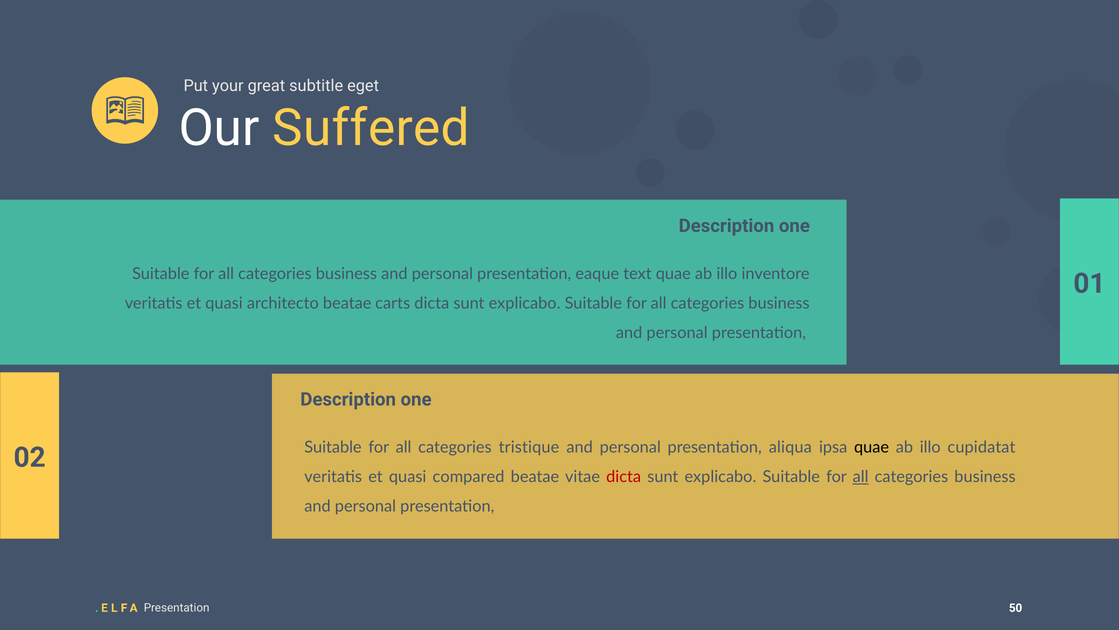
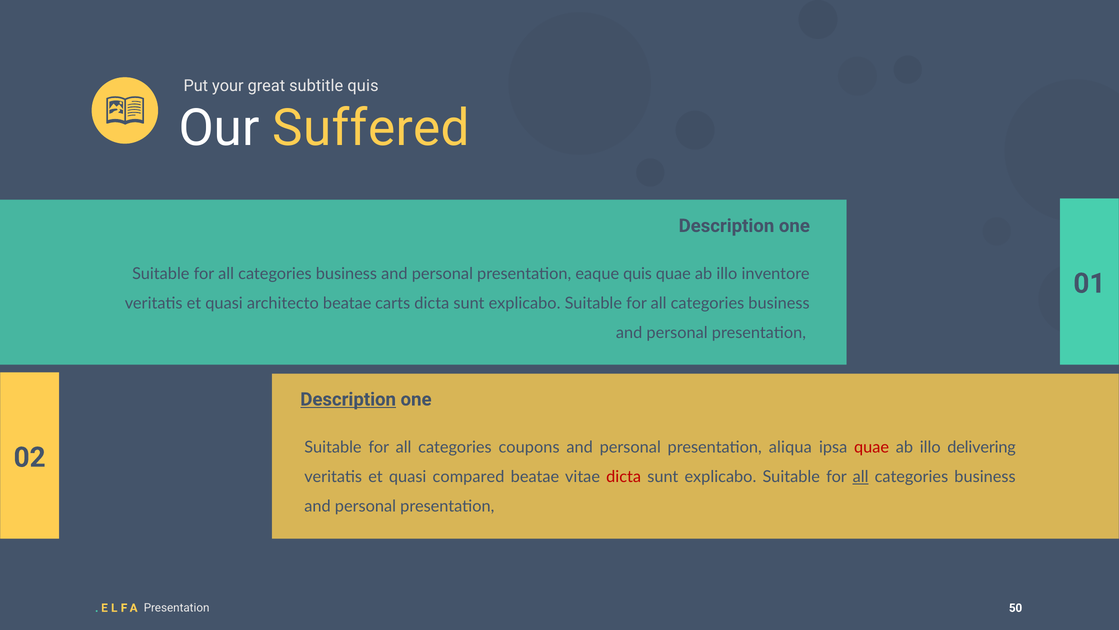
subtitle eget: eget -> quis
eaque text: text -> quis
Description at (348, 399) underline: none -> present
tristique: tristique -> coupons
quae at (872, 447) colour: black -> red
cupidatat: cupidatat -> delivering
